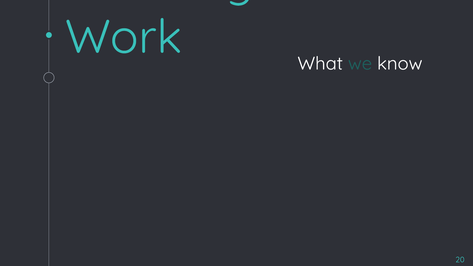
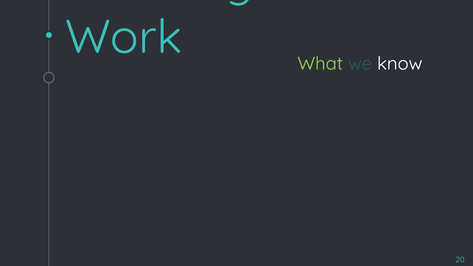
What colour: white -> light green
